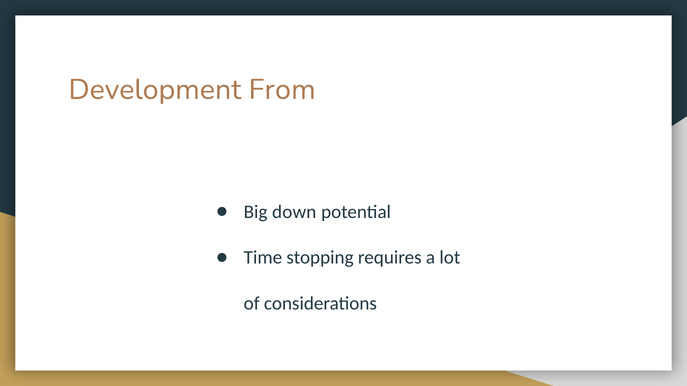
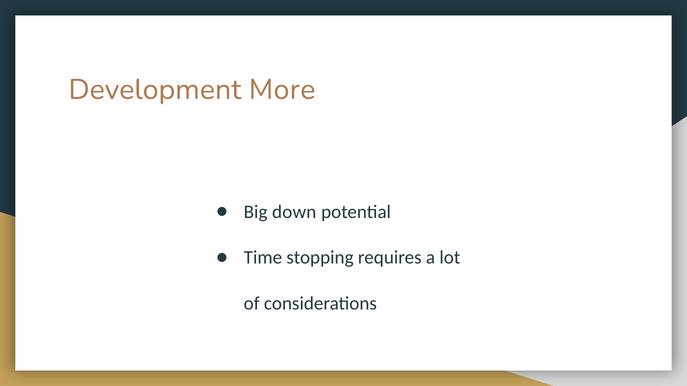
From: From -> More
